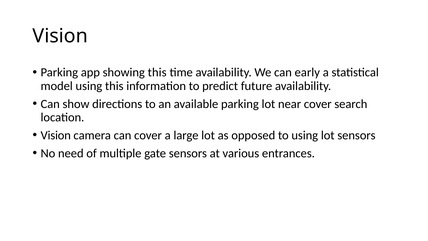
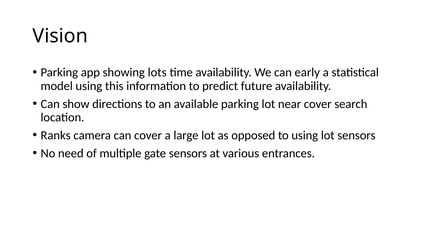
showing this: this -> lots
Vision at (56, 135): Vision -> Ranks
